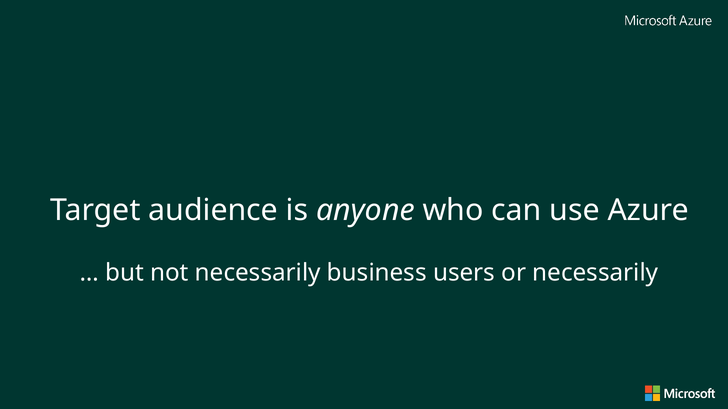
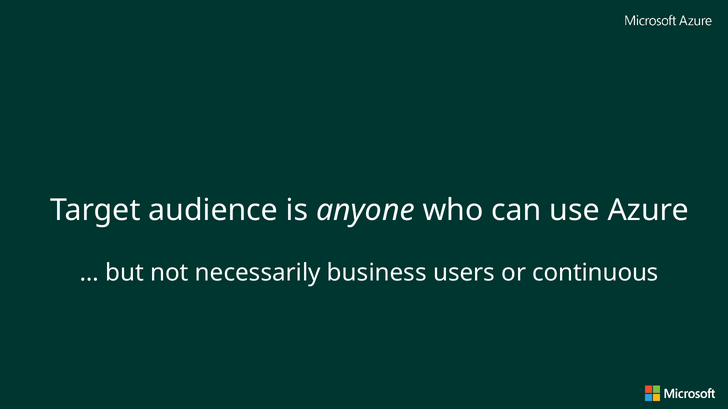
or necessarily: necessarily -> continuous
